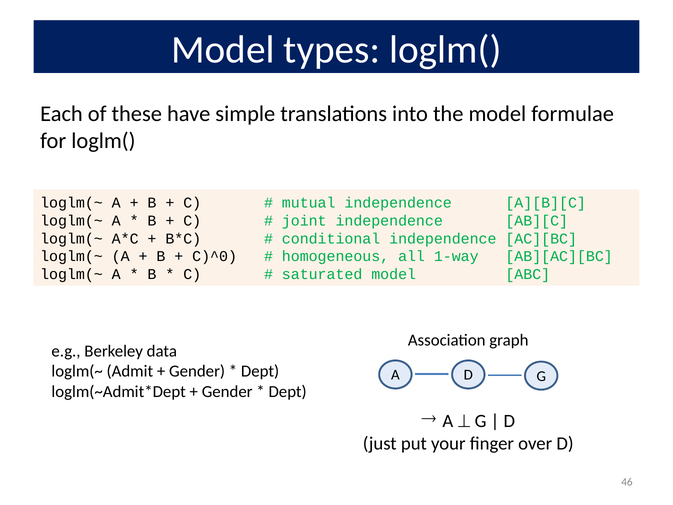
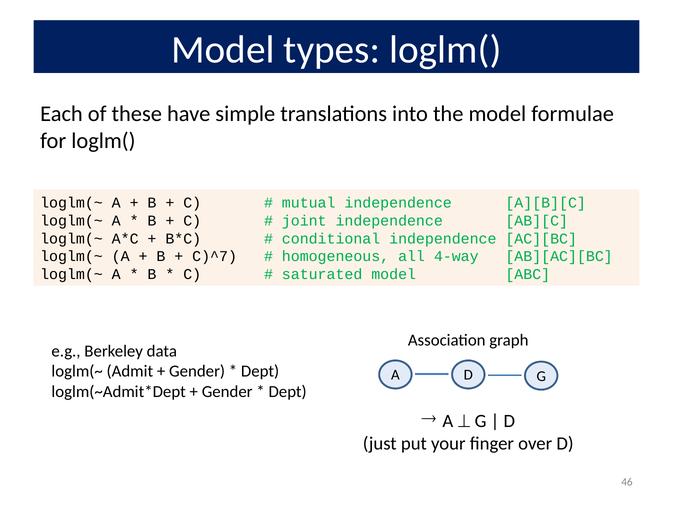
C)^0: C)^0 -> C)^7
1-way: 1-way -> 4-way
